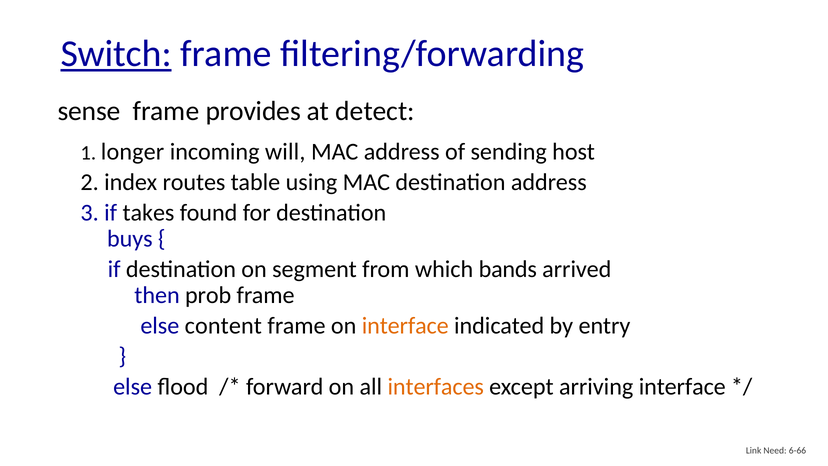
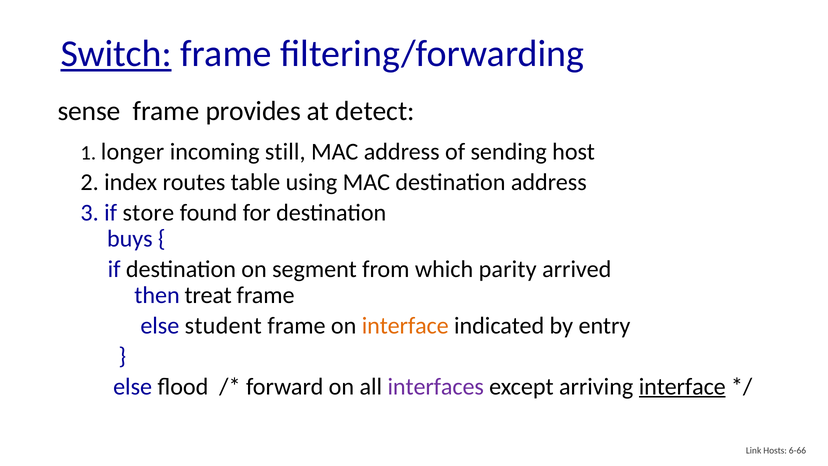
will: will -> still
takes: takes -> store
bands: bands -> parity
prob: prob -> treat
content: content -> student
interfaces colour: orange -> purple
interface at (682, 386) underline: none -> present
Need: Need -> Hosts
